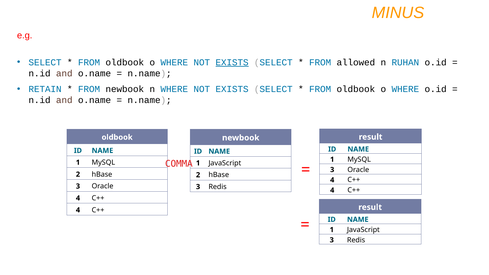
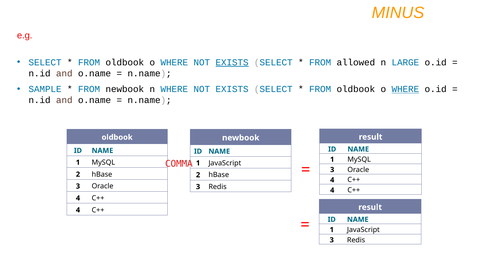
RUHAN: RUHAN -> LARGE
RETAIN: RETAIN -> SAMPLE
WHERE at (405, 89) underline: none -> present
